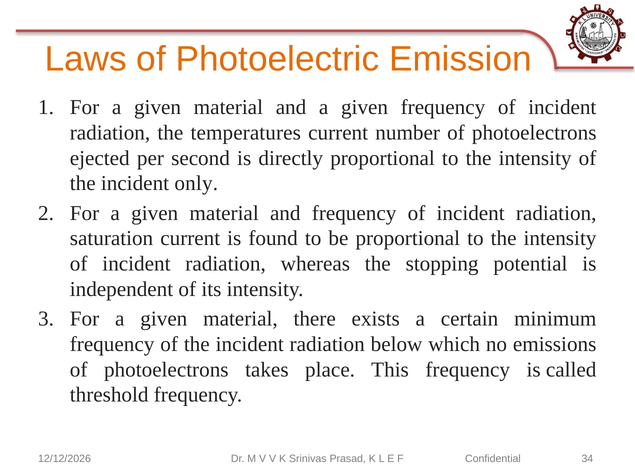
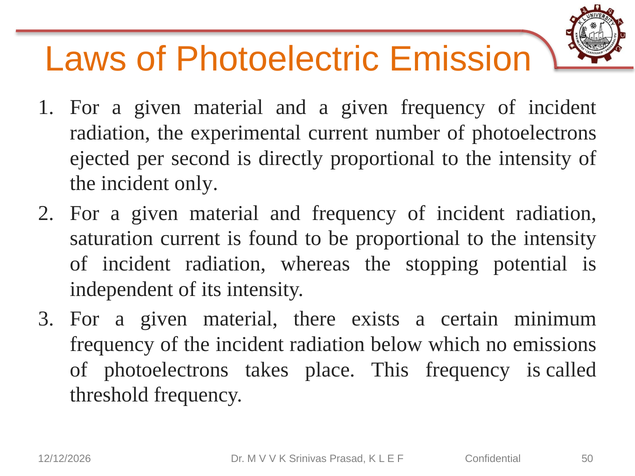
temperatures: temperatures -> experimental
34: 34 -> 50
